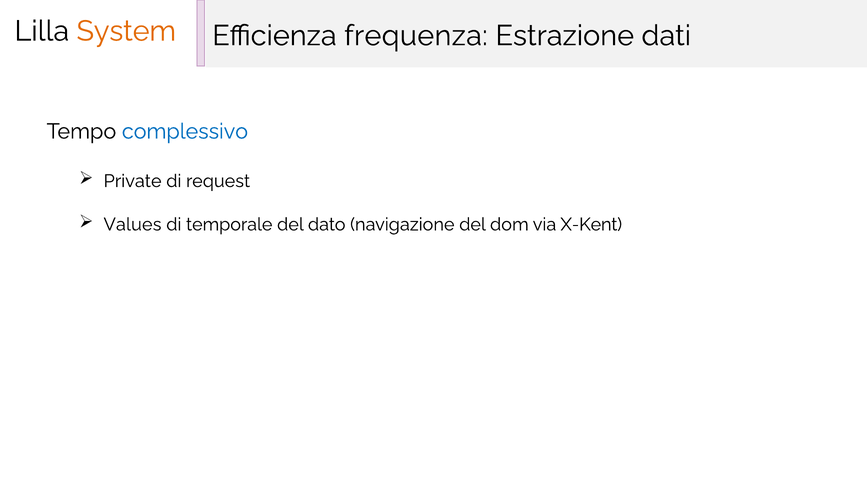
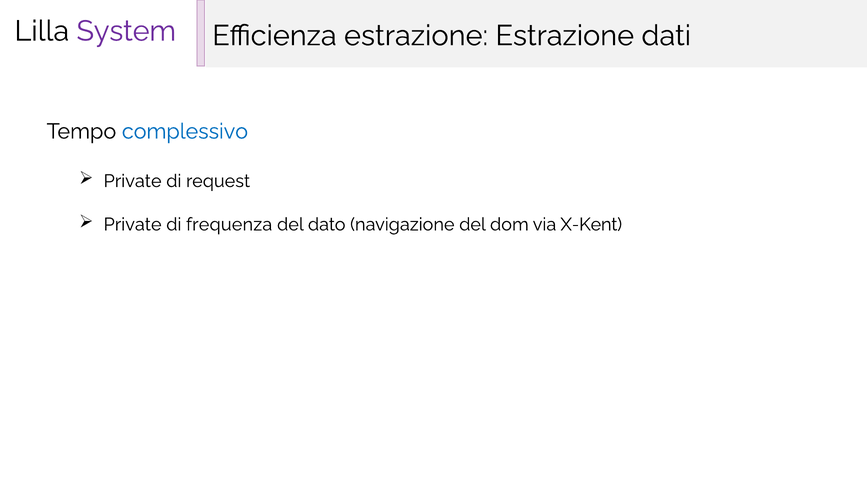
System colour: orange -> purple
Efficienza frequenza: frequenza -> estrazione
Values at (132, 224): Values -> Private
temporale: temporale -> frequenza
